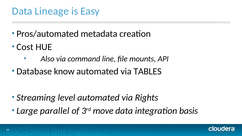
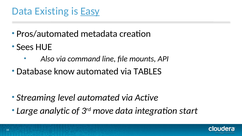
Lineage: Lineage -> Existing
Easy underline: none -> present
Cost: Cost -> Sees
Rights: Rights -> Active
parallel: parallel -> analytic
basis: basis -> start
